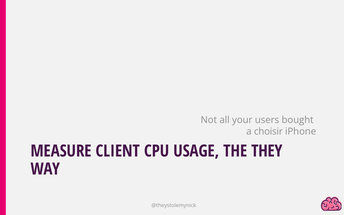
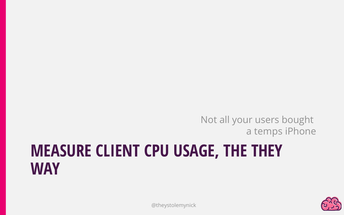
choisir: choisir -> temps
